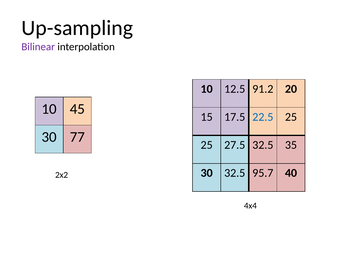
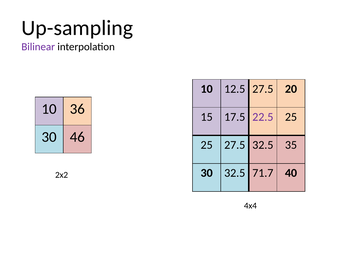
12.5 91.2: 91.2 -> 27.5
45: 45 -> 36
22.5 colour: blue -> purple
77: 77 -> 46
95.7: 95.7 -> 71.7
